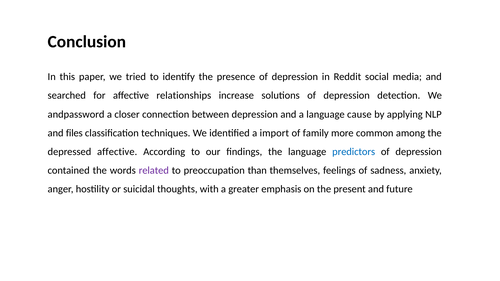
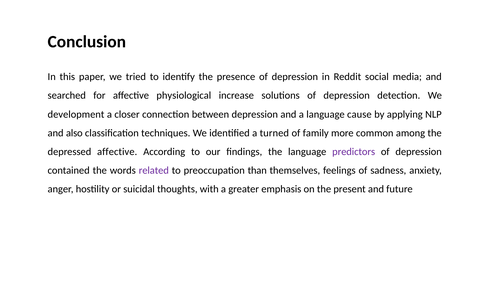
relationships: relationships -> physiological
andpassword: andpassword -> development
files: files -> also
import: import -> turned
predictors colour: blue -> purple
